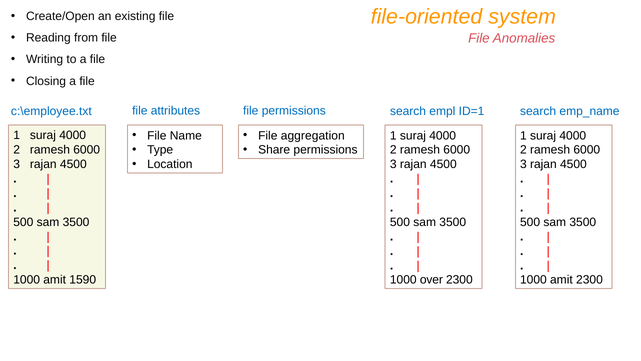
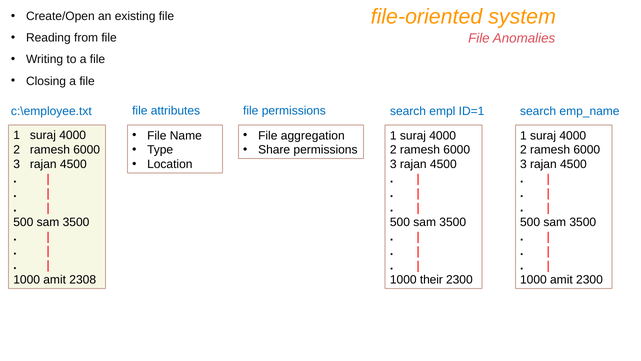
1590: 1590 -> 2308
over: over -> their
